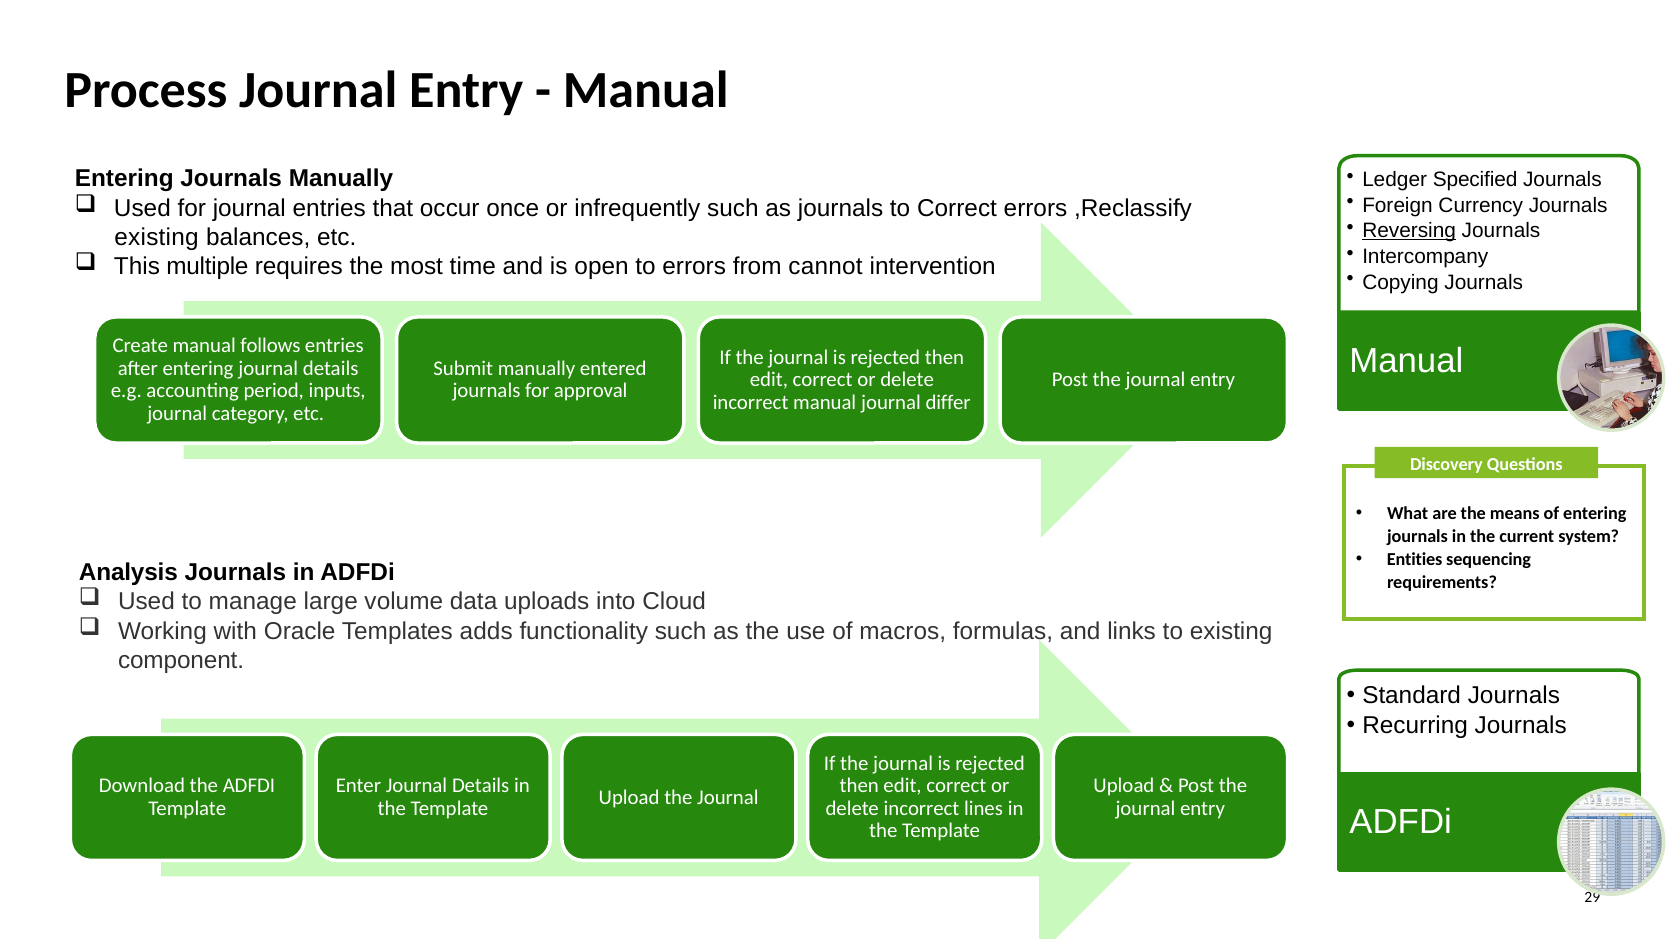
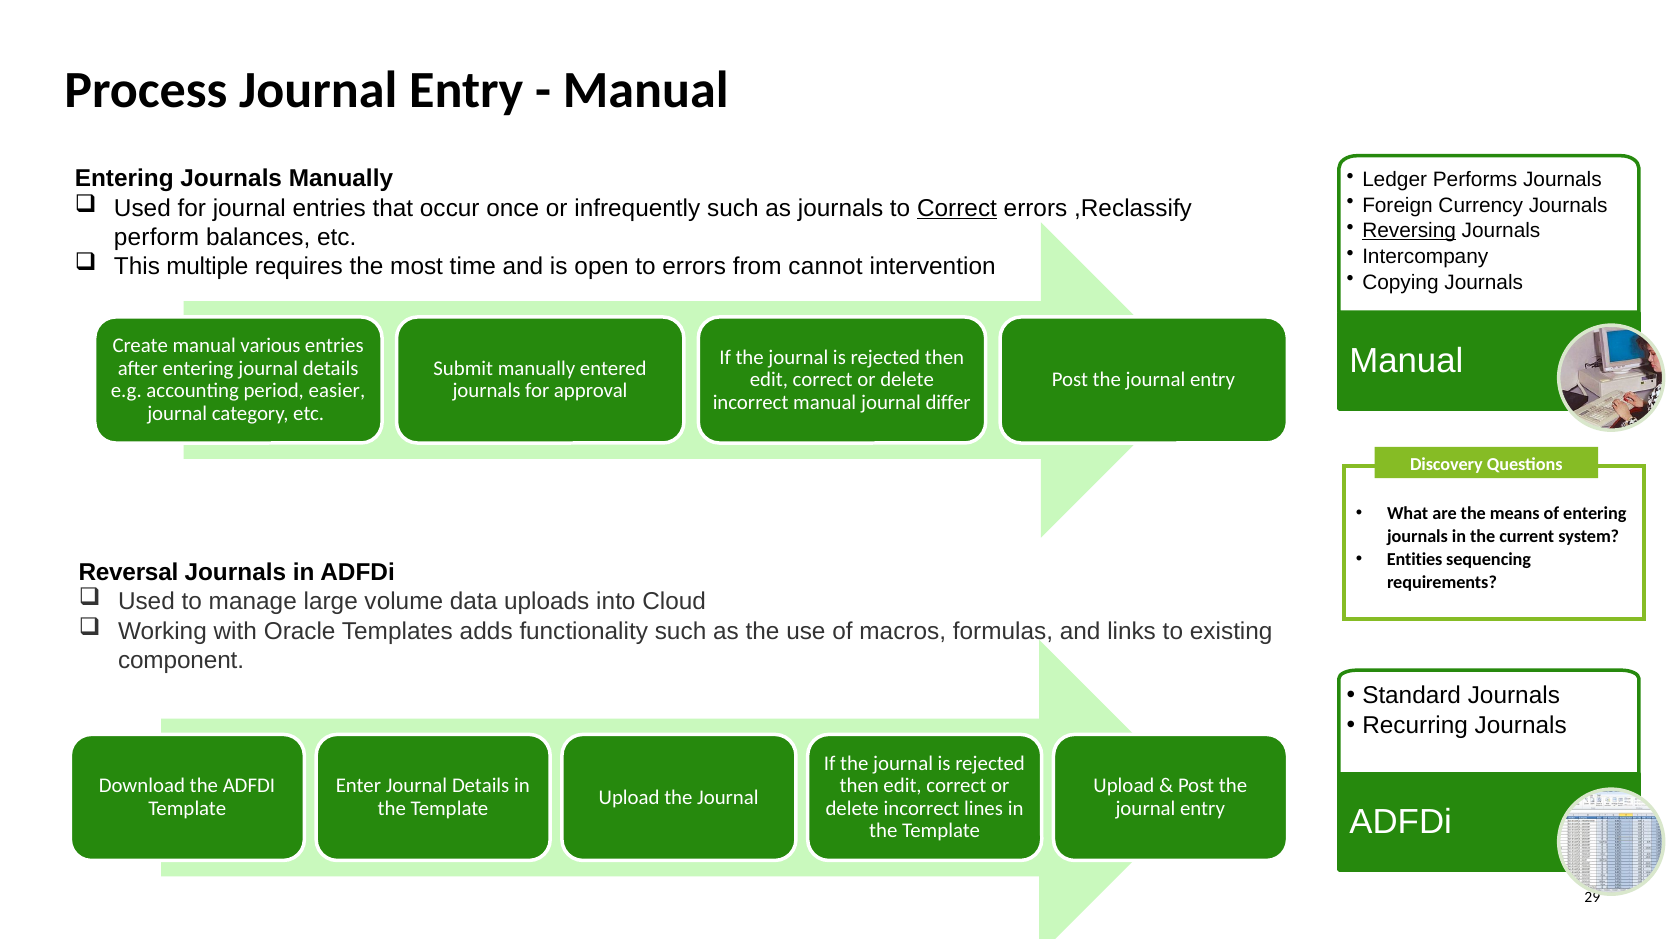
Specified: Specified -> Performs
Correct at (957, 208) underline: none -> present
existing at (157, 237): existing -> perform
follows: follows -> various
inputs: inputs -> easier
Analysis: Analysis -> Reversal
